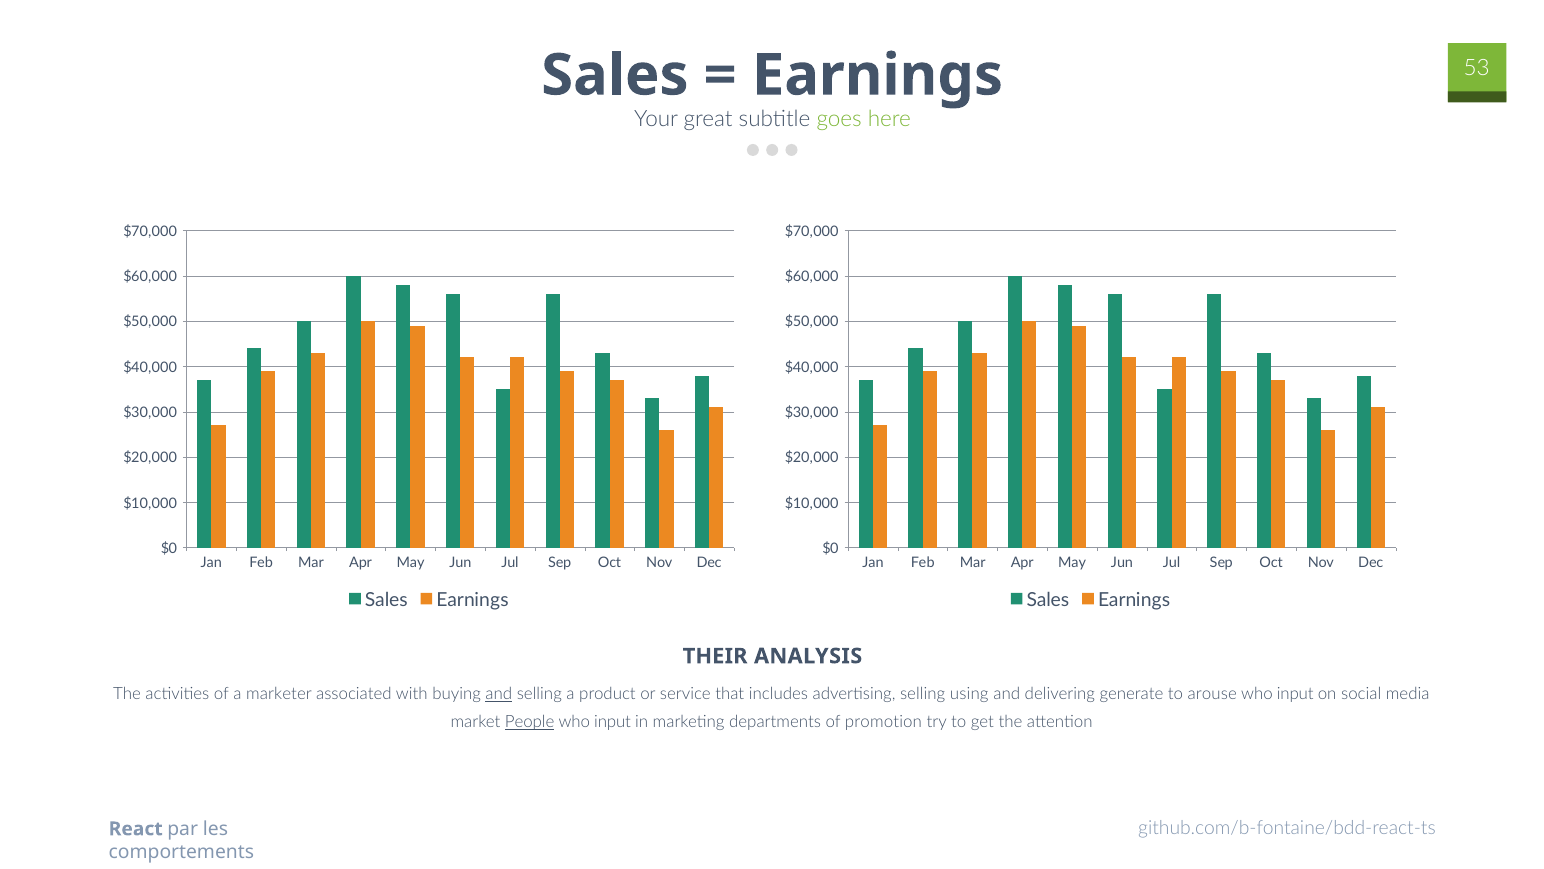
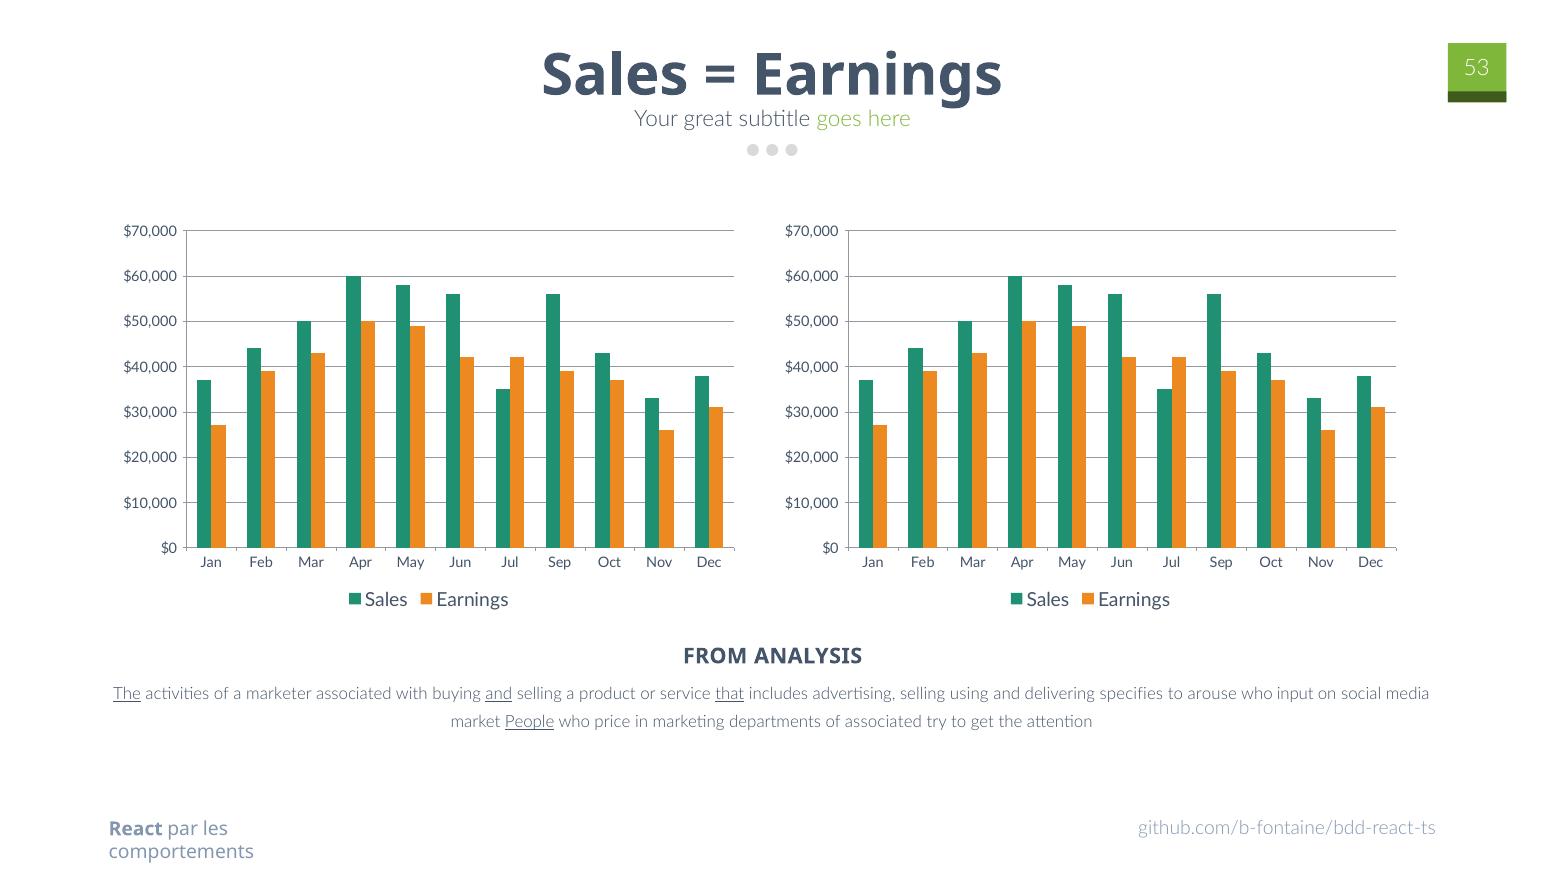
THEIR: THEIR -> FROM
The at (127, 694) underline: none -> present
that underline: none -> present
generate: generate -> specifies
input at (613, 722): input -> price
of promotion: promotion -> associated
